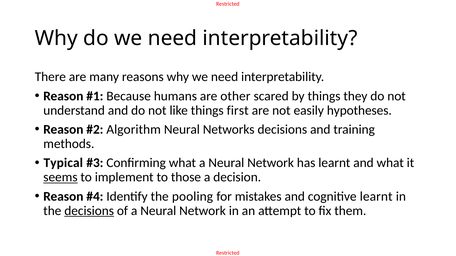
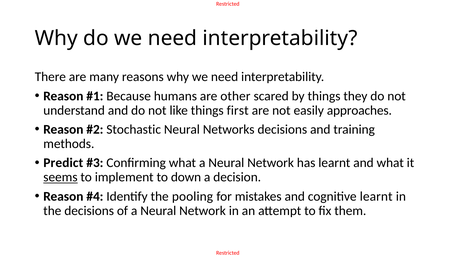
hypotheses: hypotheses -> approaches
Algorithm: Algorithm -> Stochastic
Typical: Typical -> Predict
those: those -> down
decisions at (89, 211) underline: present -> none
